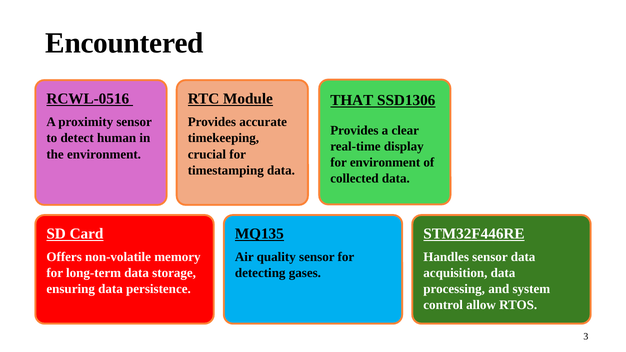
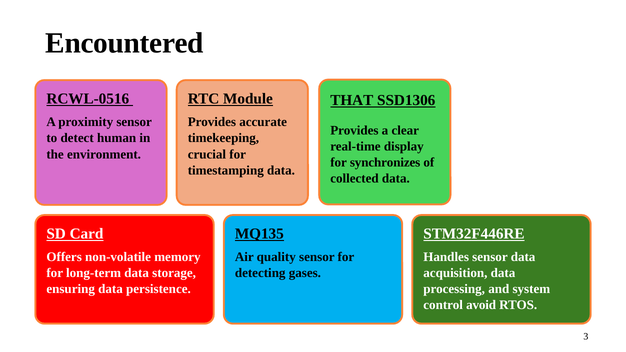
for environment: environment -> synchronizes
allow: allow -> avoid
